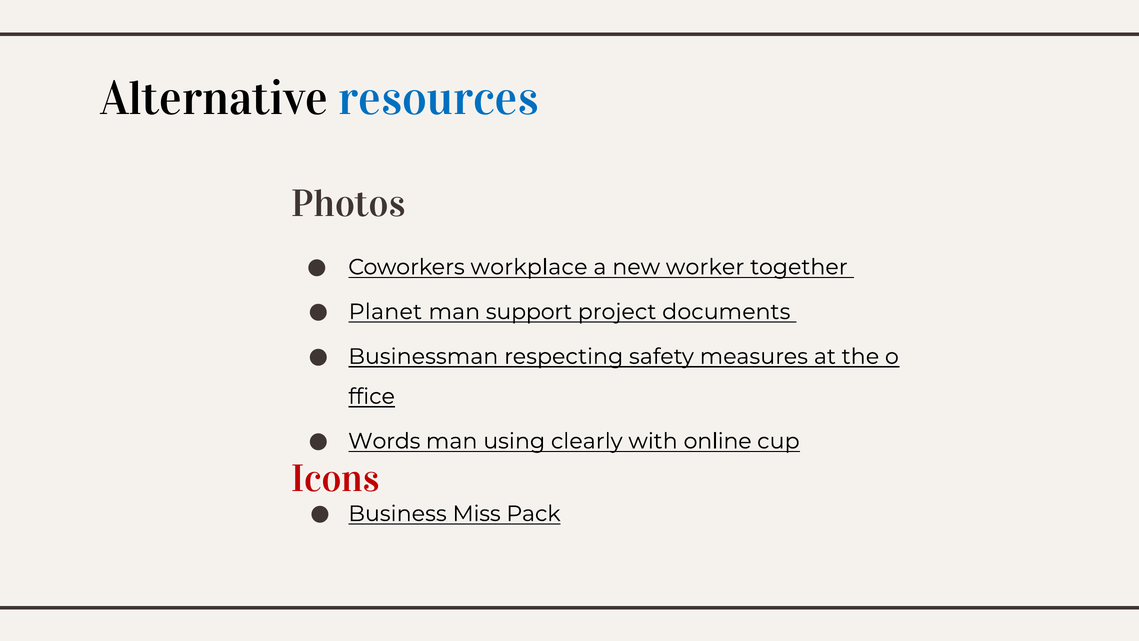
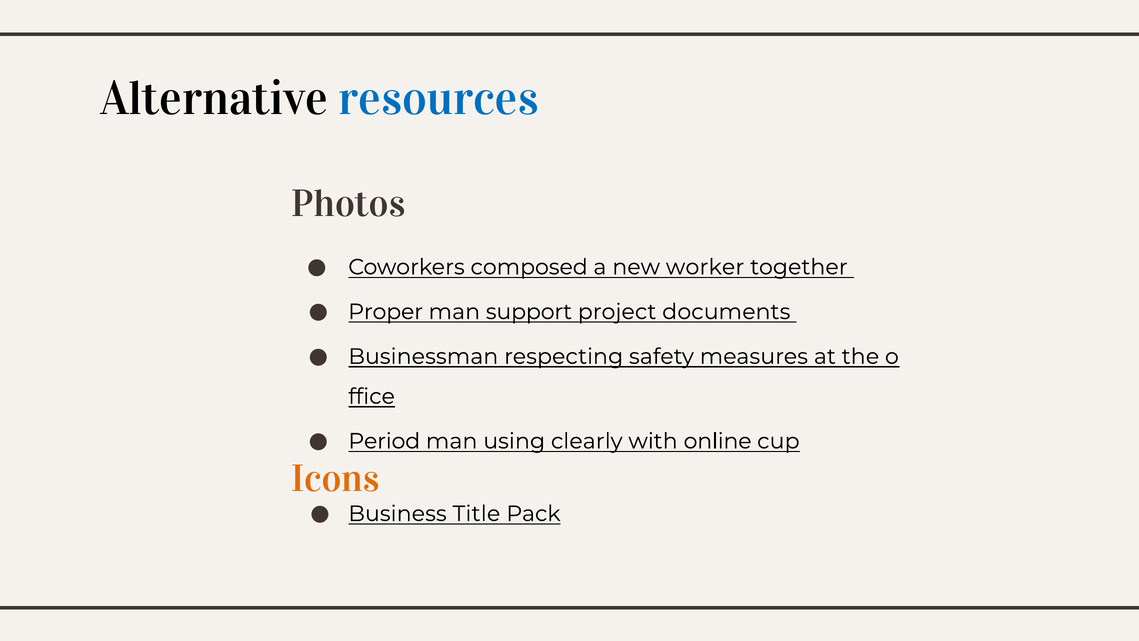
workplace: workplace -> composed
Planet: Planet -> Proper
Words: Words -> Period
Icons colour: red -> orange
Miss: Miss -> Title
